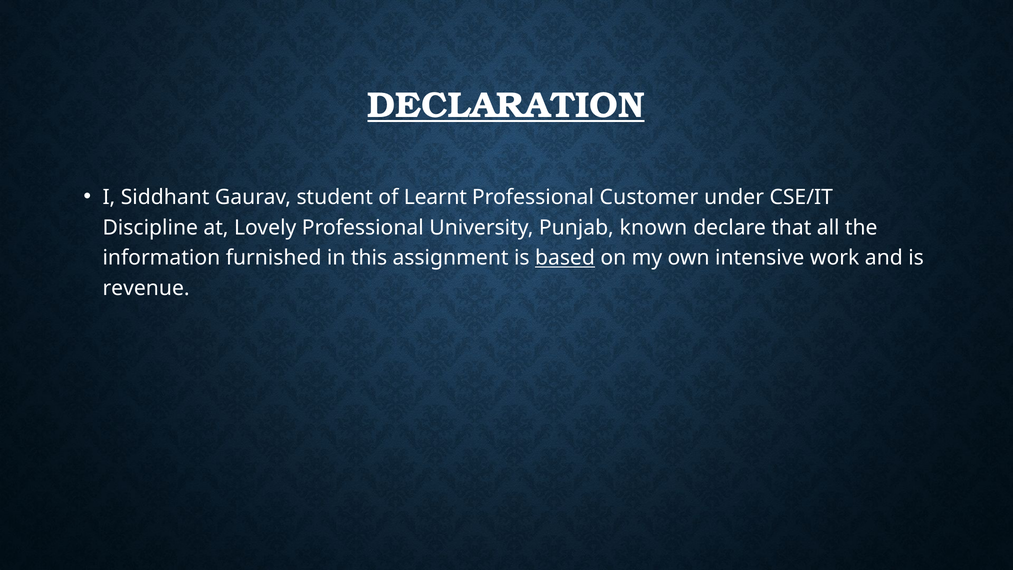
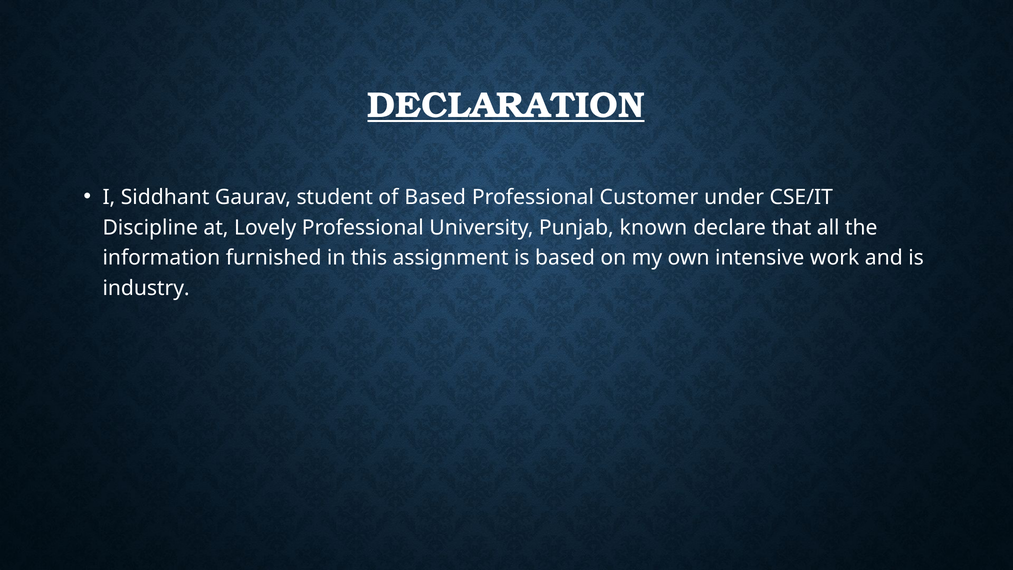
of Learnt: Learnt -> Based
based at (565, 258) underline: present -> none
revenue: revenue -> industry
